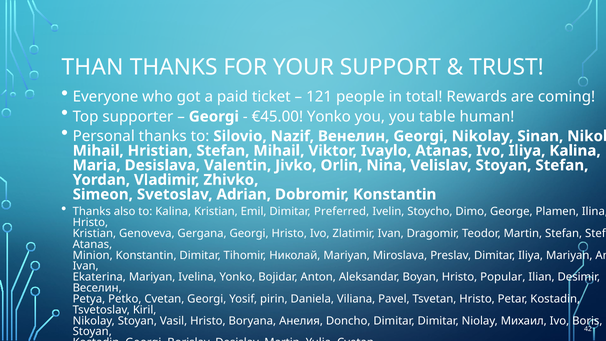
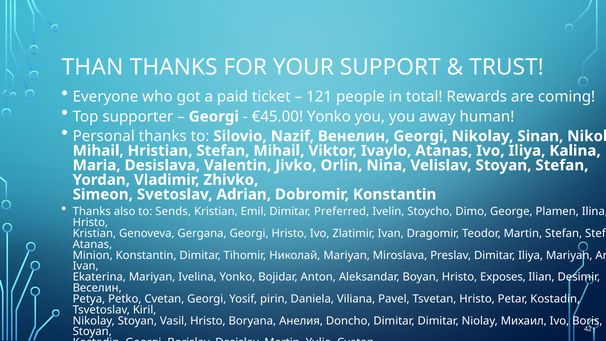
table: table -> away
to Kalina: Kalina -> Sends
Popular: Popular -> Exposes
